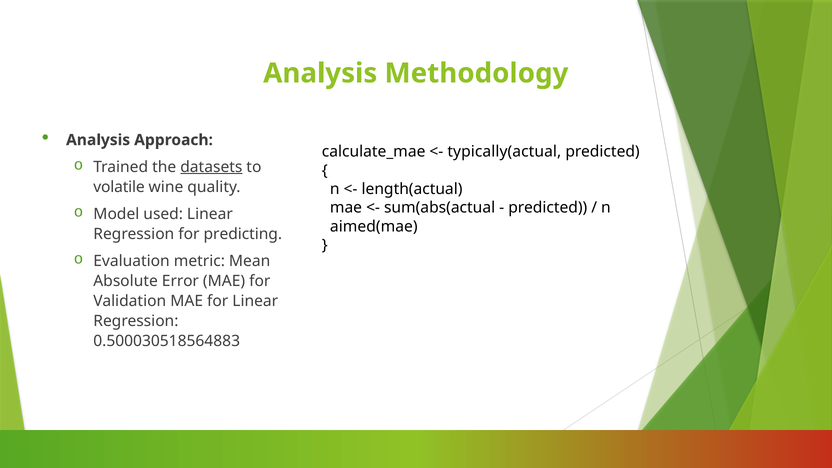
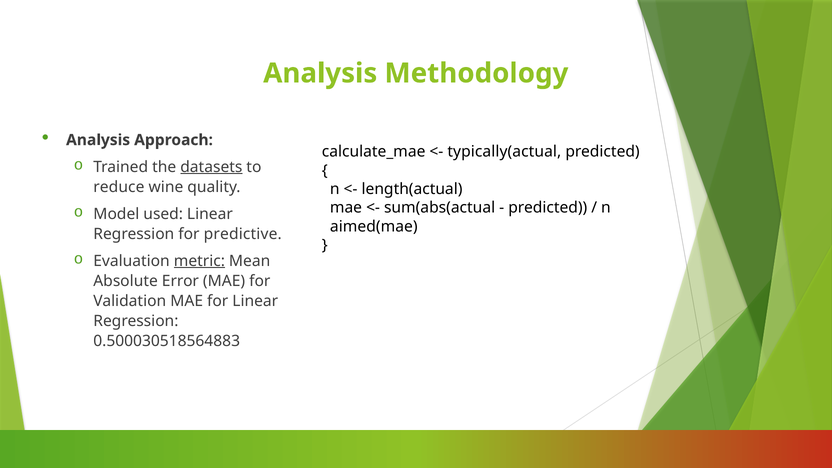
volatile: volatile -> reduce
predicting: predicting -> predictive
metric underline: none -> present
